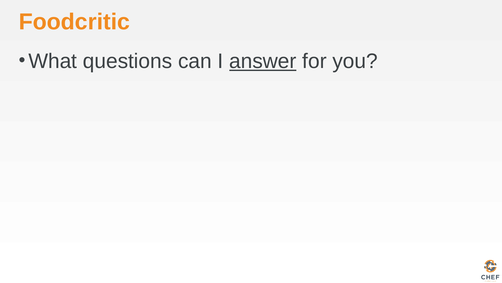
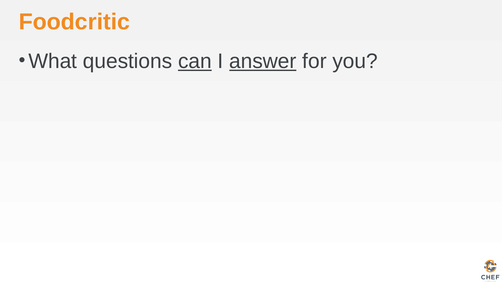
can underline: none -> present
